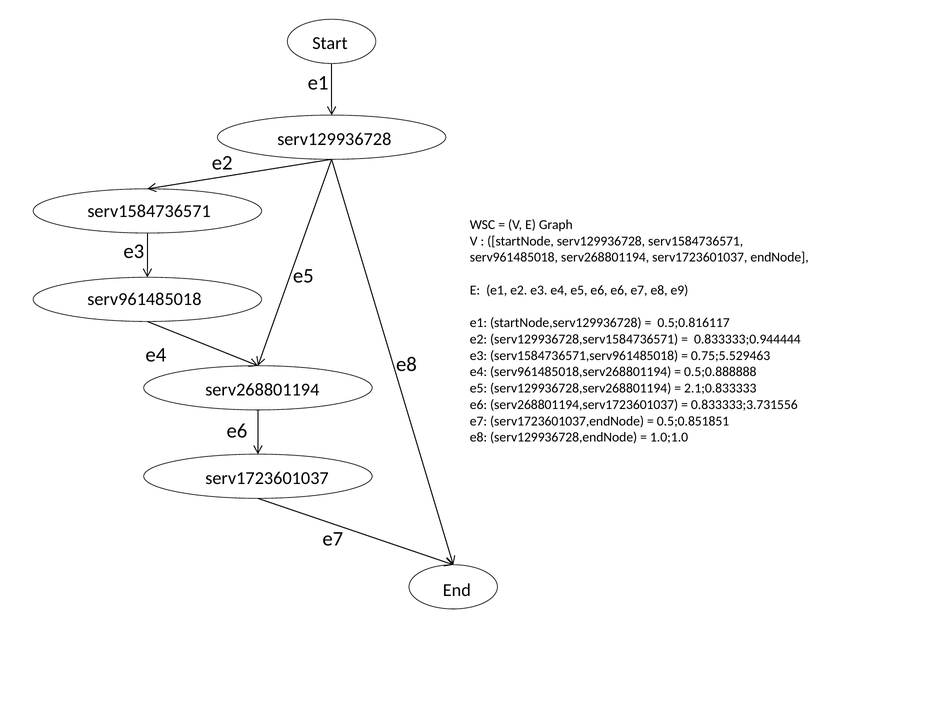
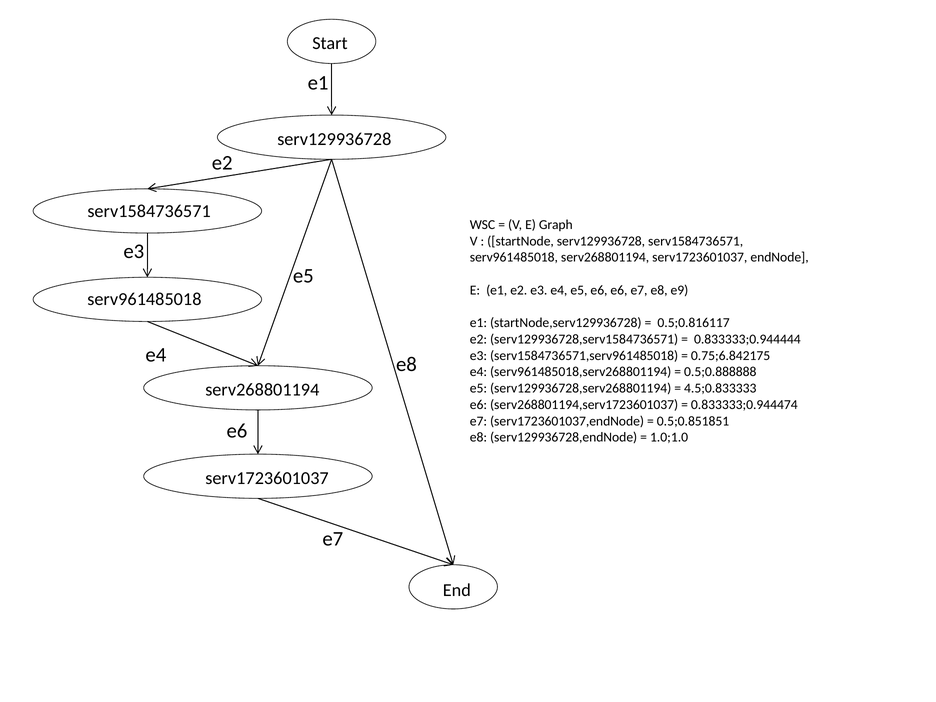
0.75;5.529463: 0.75;5.529463 -> 0.75;6.842175
2.1;0.833333: 2.1;0.833333 -> 4.5;0.833333
0.833333;3.731556: 0.833333;3.731556 -> 0.833333;0.944474
